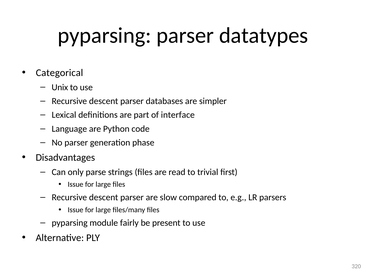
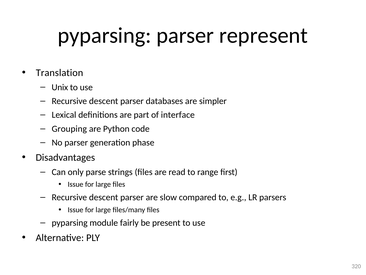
datatypes: datatypes -> represent
Categorical: Categorical -> Translation
Language: Language -> Grouping
trivial: trivial -> range
